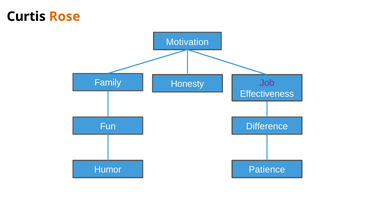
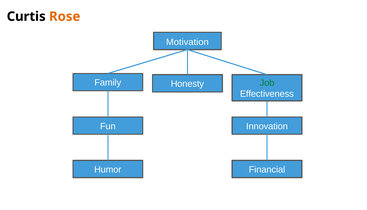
Job colour: purple -> green
Difference: Difference -> Innovation
Patience: Patience -> Financial
